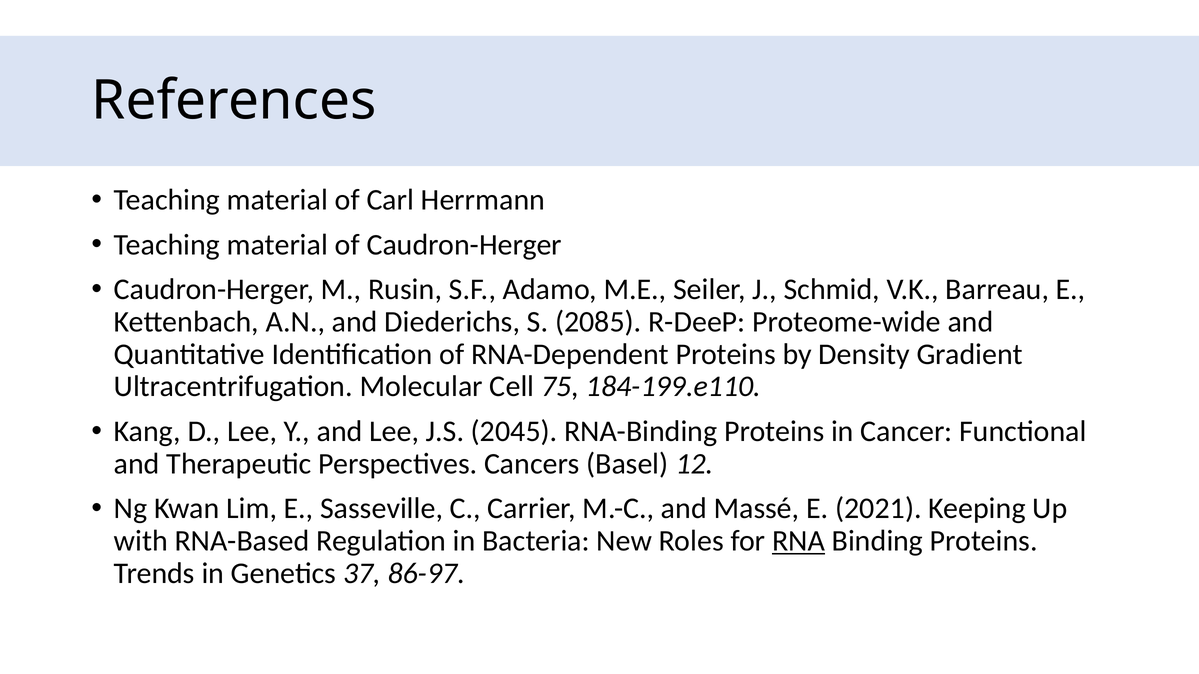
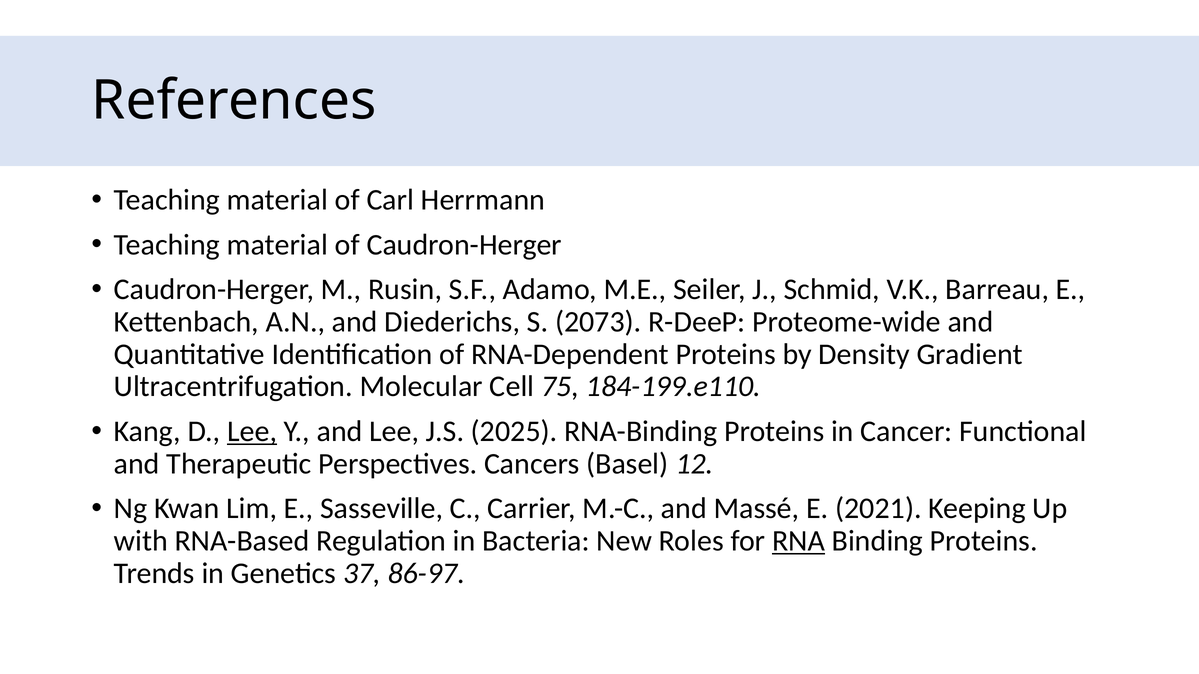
2085: 2085 -> 2073
Lee at (252, 432) underline: none -> present
2045: 2045 -> 2025
